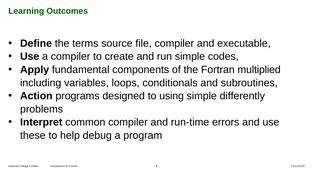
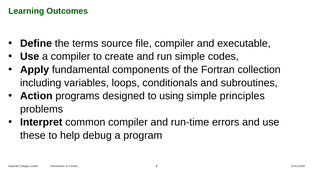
multiplied: multiplied -> collection
differently: differently -> principles
